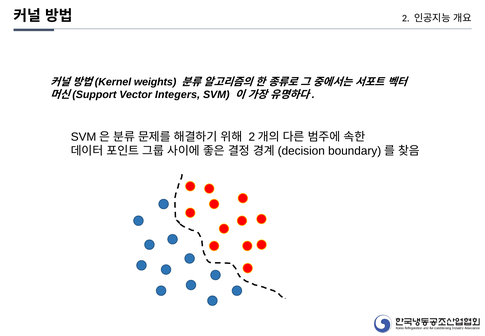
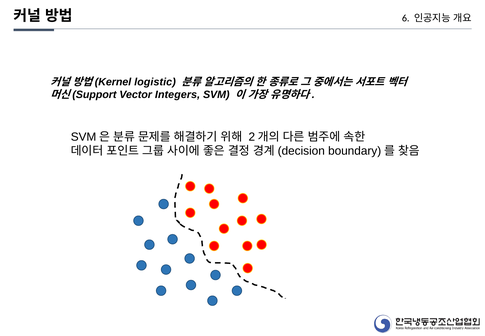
2: 2 -> 6
weights: weights -> logistic
